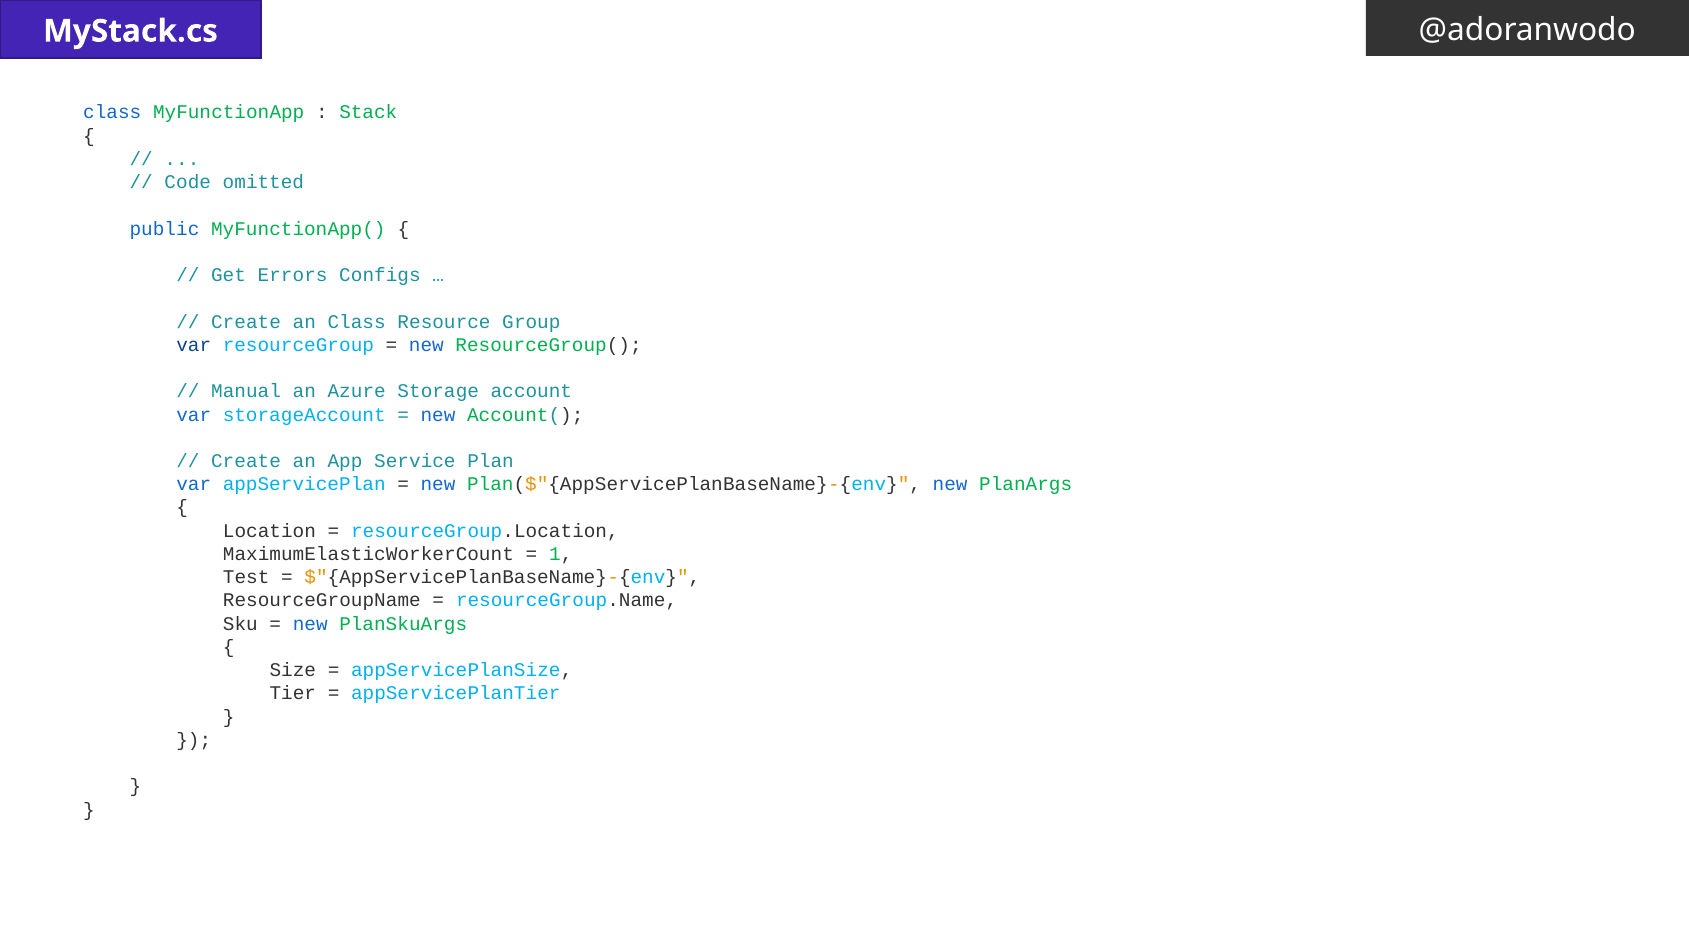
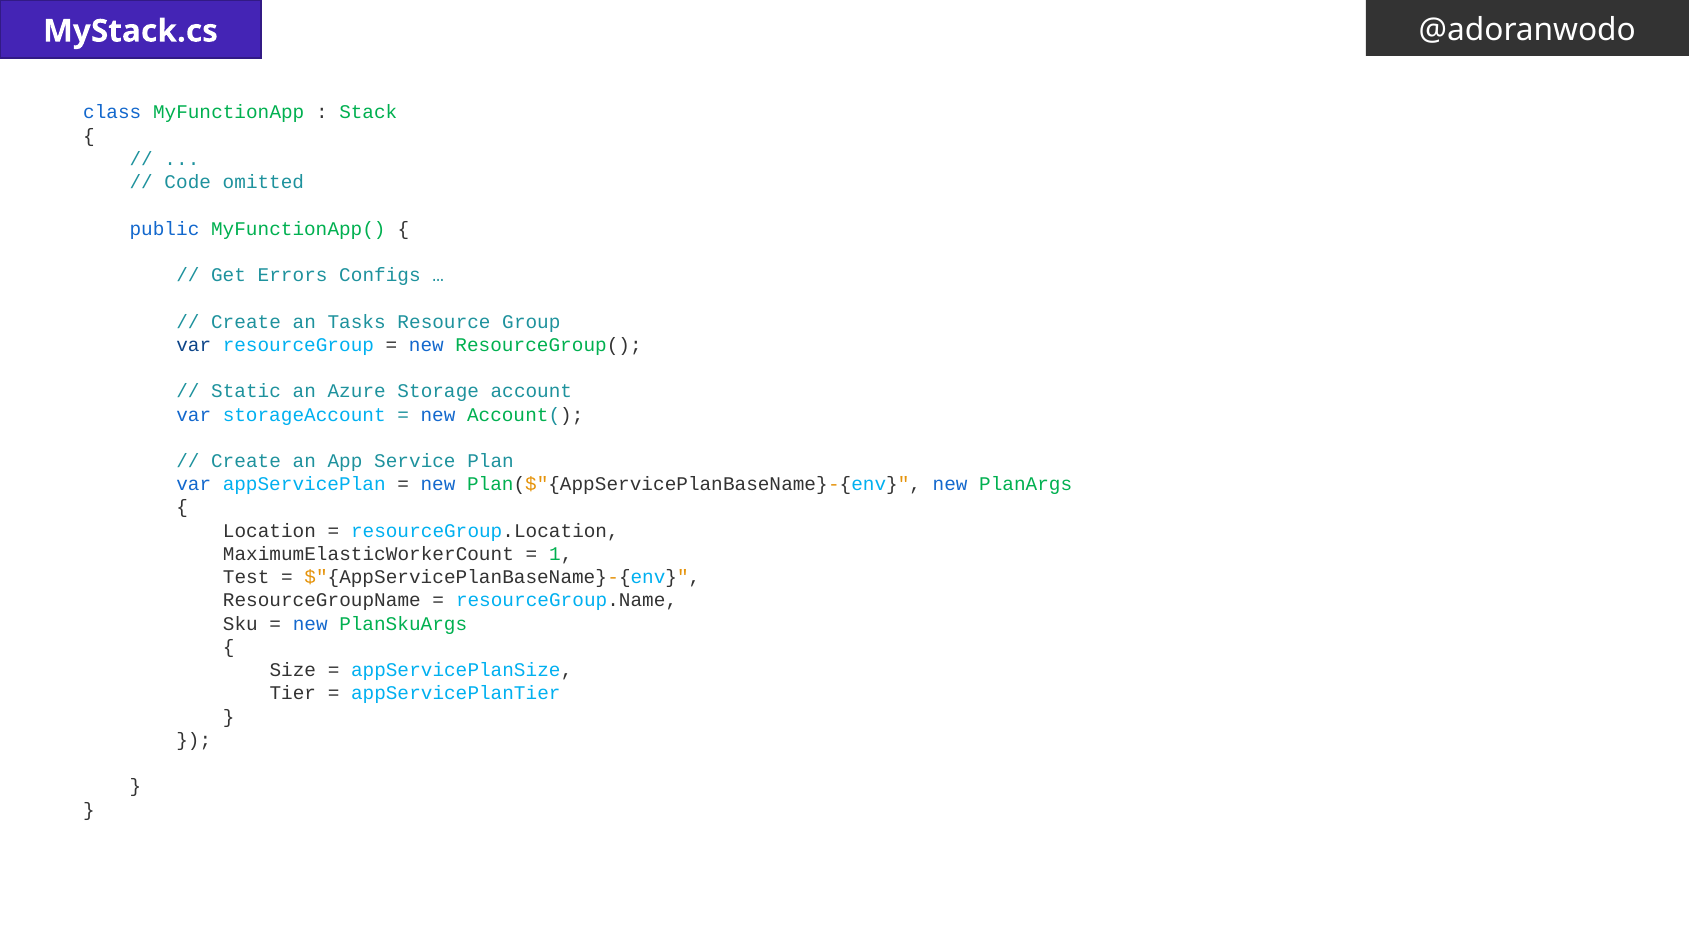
an Class: Class -> Tasks
Manual: Manual -> Static
